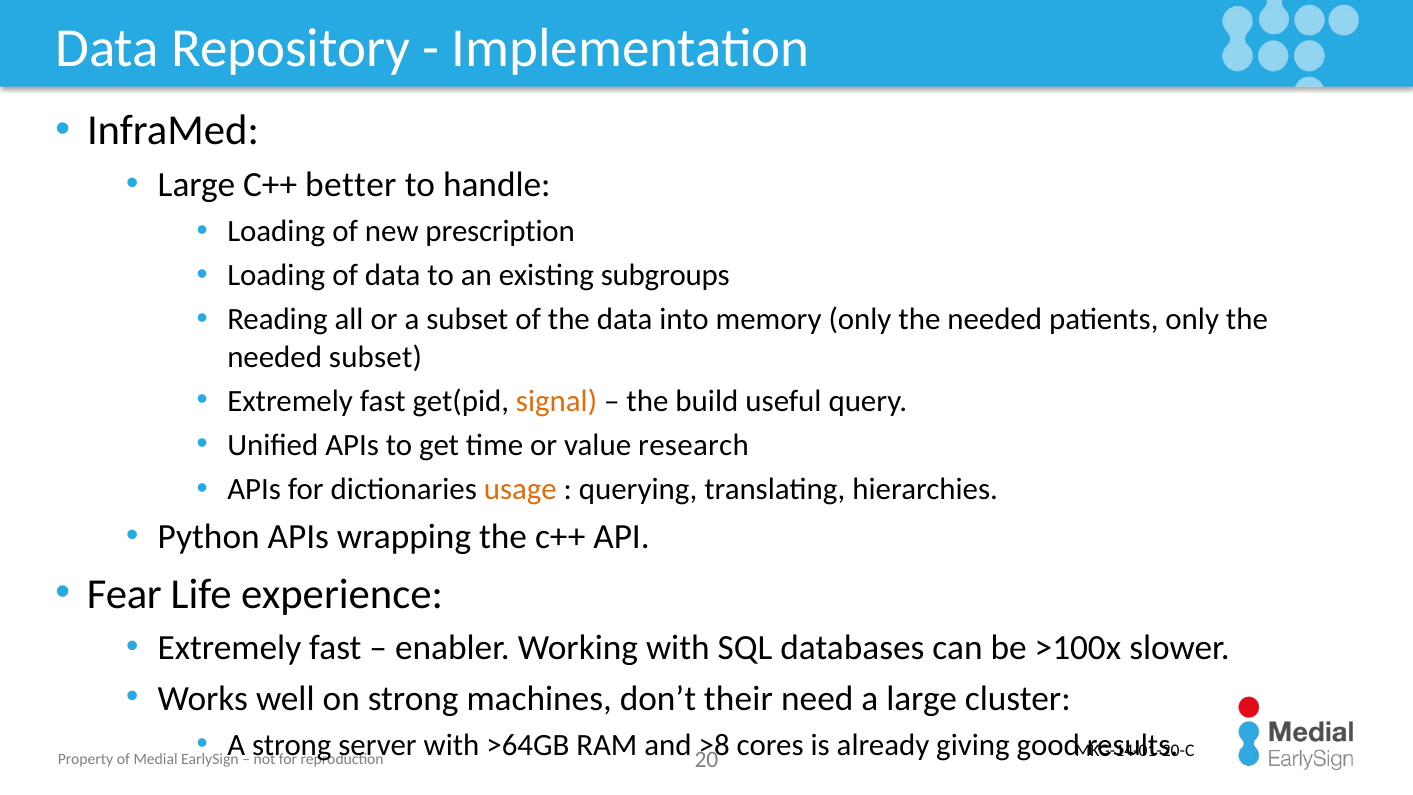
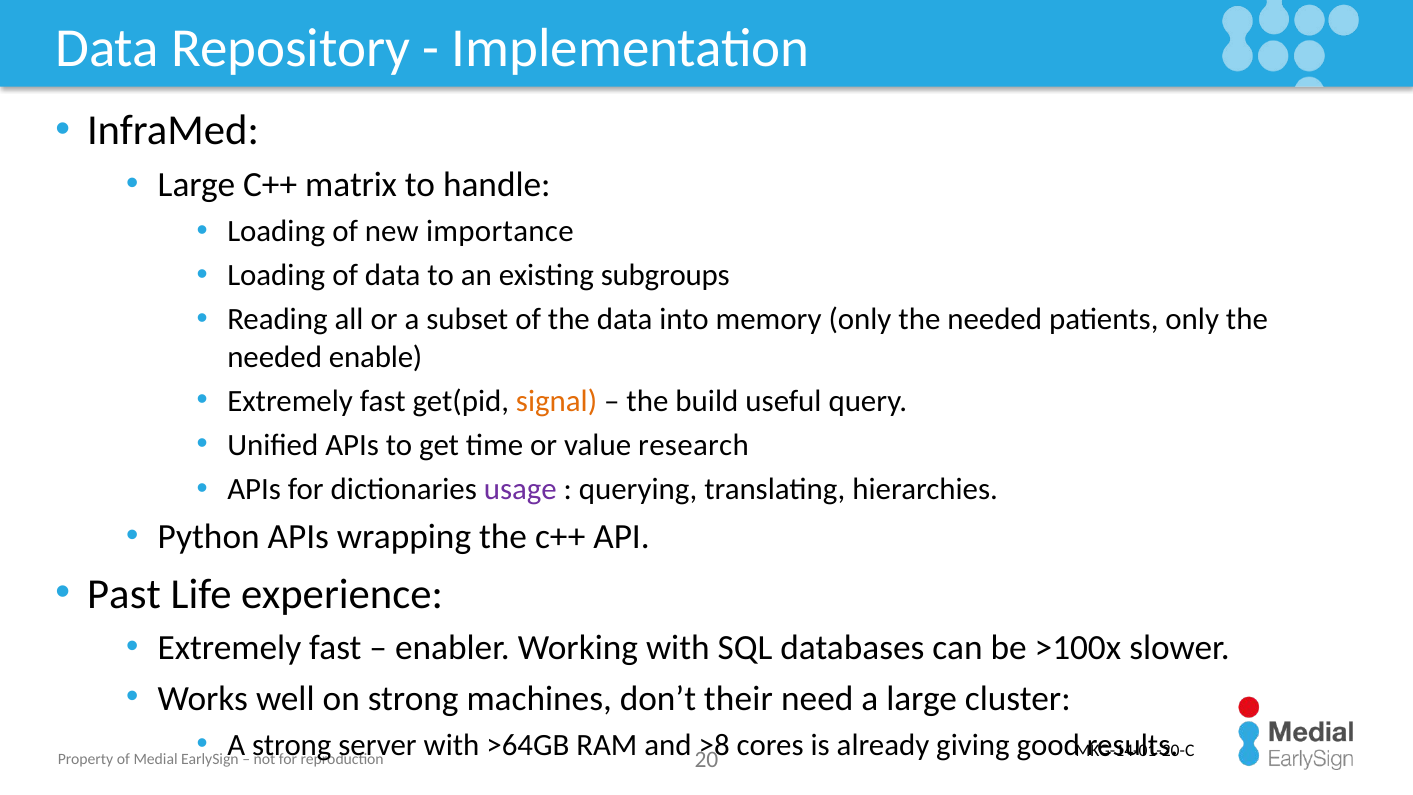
better: better -> matrix
prescription: prescription -> importance
needed subset: subset -> enable
usage colour: orange -> purple
Fear: Fear -> Past
